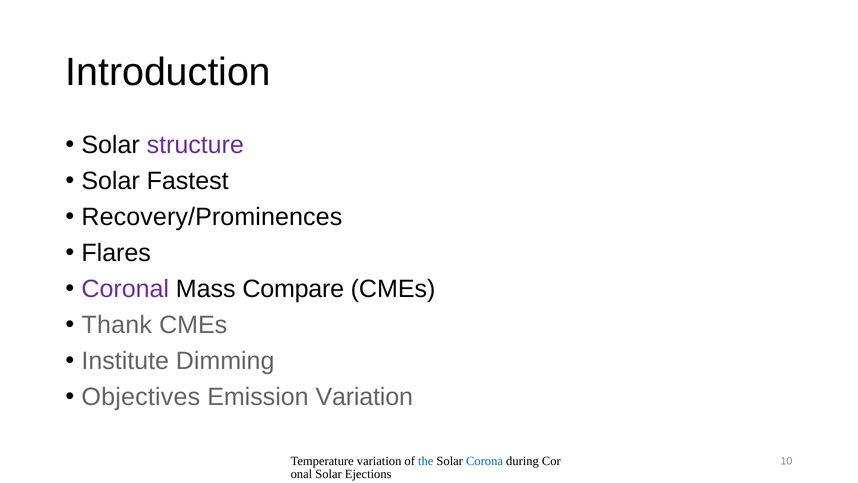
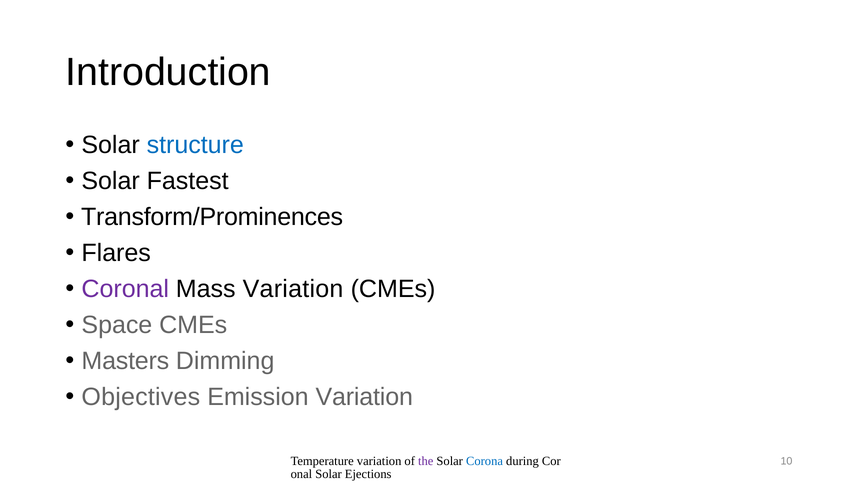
structure colour: purple -> blue
Recovery/Prominences: Recovery/Prominences -> Transform/Prominences
Mass Compare: Compare -> Variation
Thank: Thank -> Space
Institute: Institute -> Masters
the colour: blue -> purple
